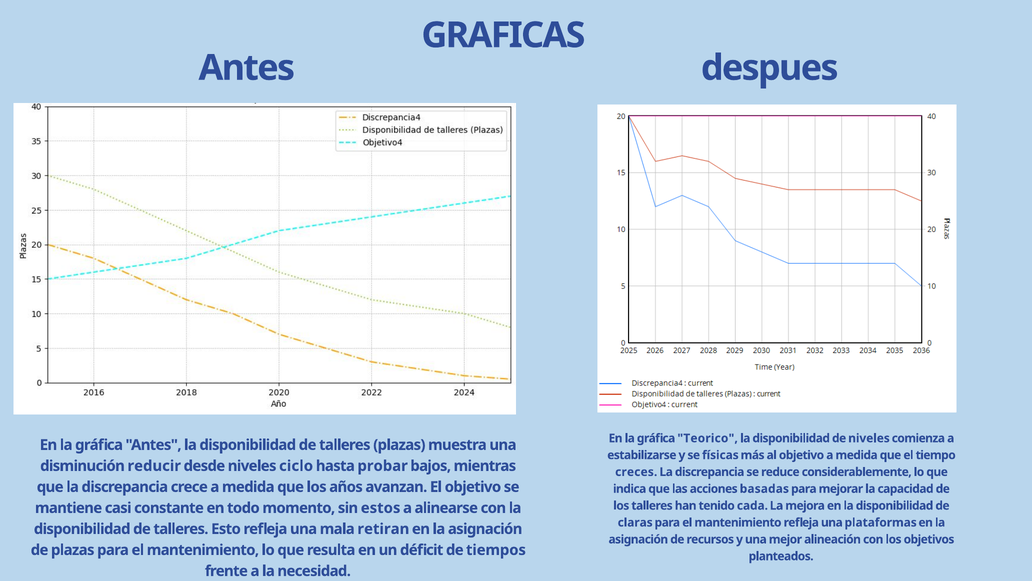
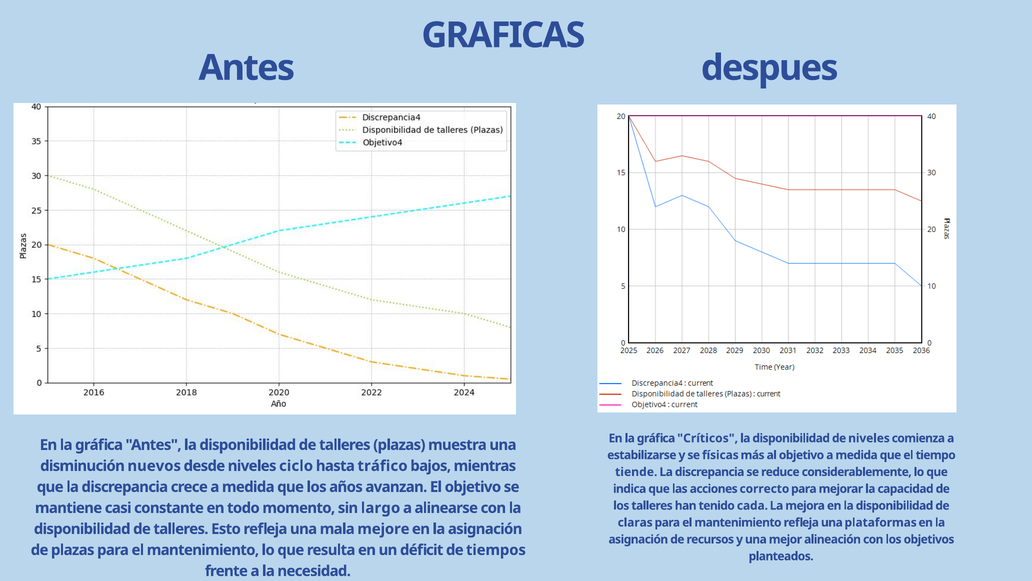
Teorico: Teorico -> Críticos
reducir: reducir -> nuevos
probar: probar -> tráfico
creces: creces -> tiende
basadas: basadas -> correcto
estos: estos -> largo
retiran: retiran -> mejore
